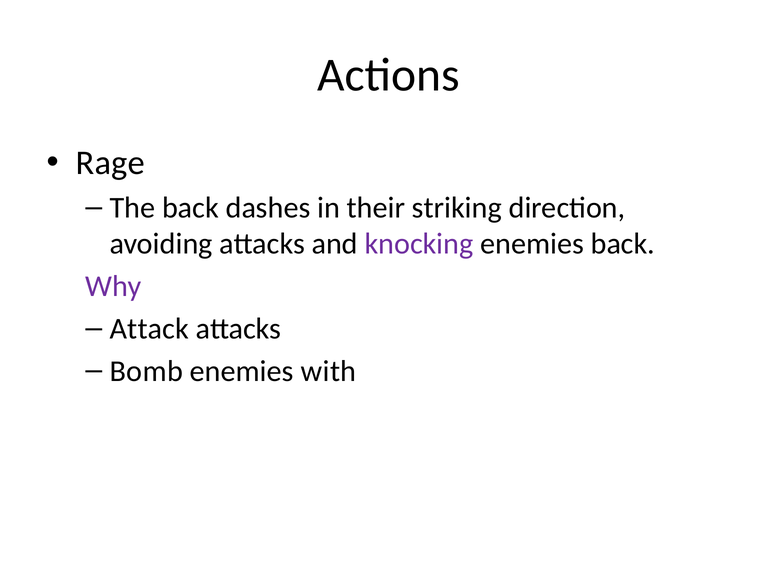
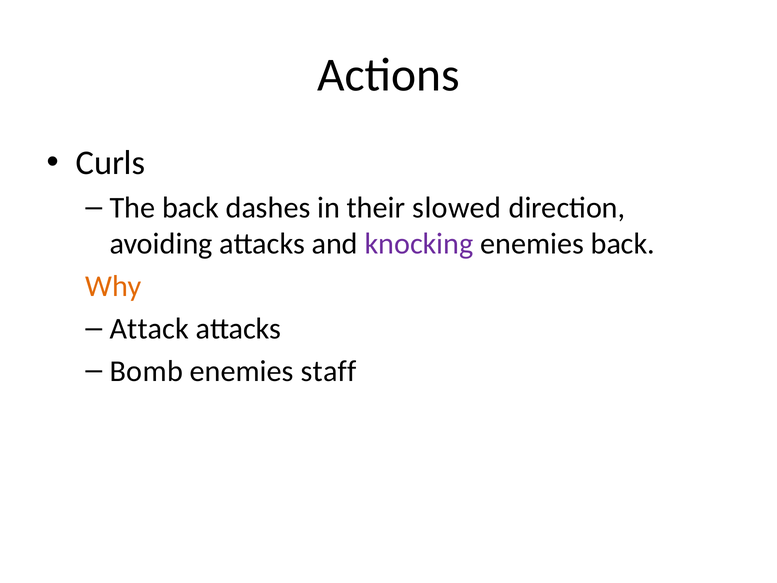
Rage: Rage -> Curls
striking: striking -> slowed
Why colour: purple -> orange
with: with -> staff
